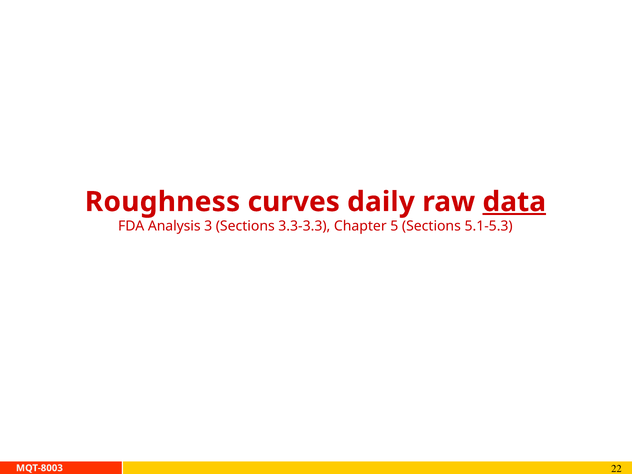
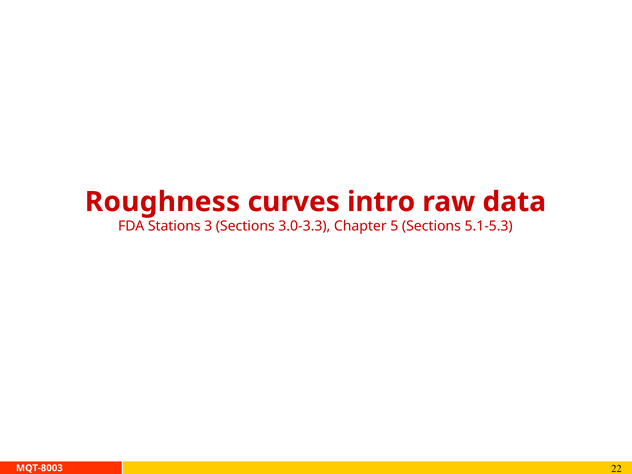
daily: daily -> intro
data underline: present -> none
Analysis: Analysis -> Stations
3.3-3.3: 3.3-3.3 -> 3.0-3.3
